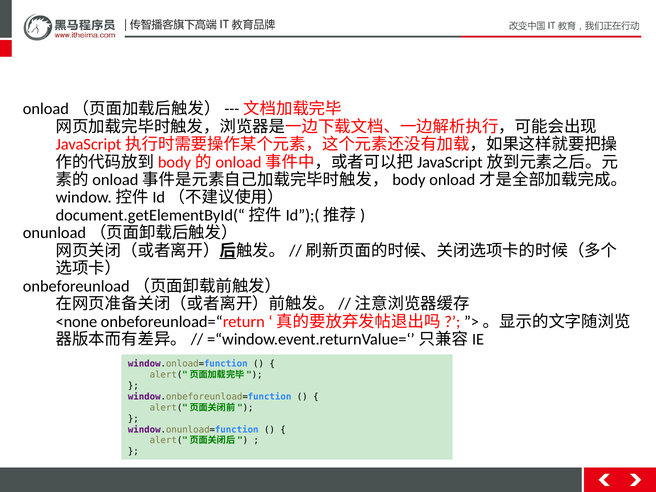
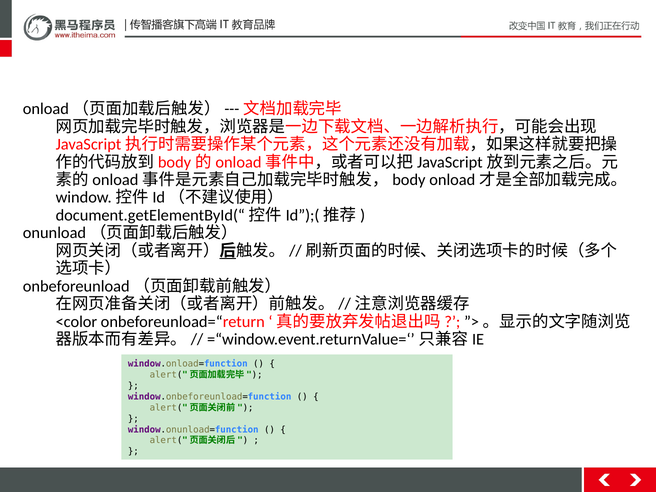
<none: <none -> <color
